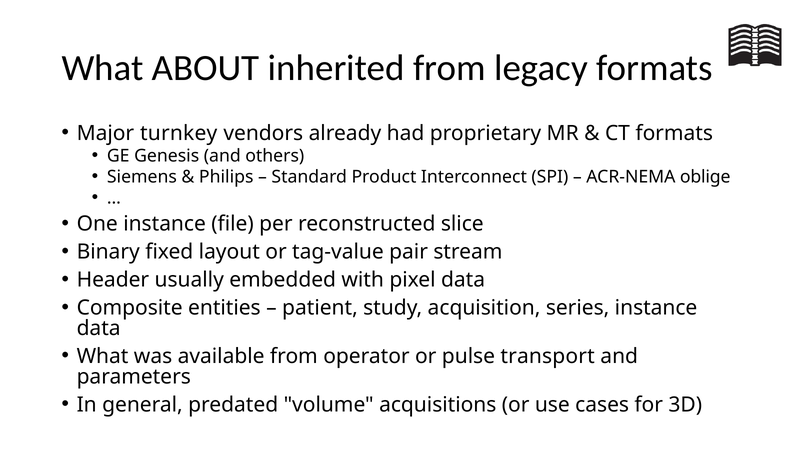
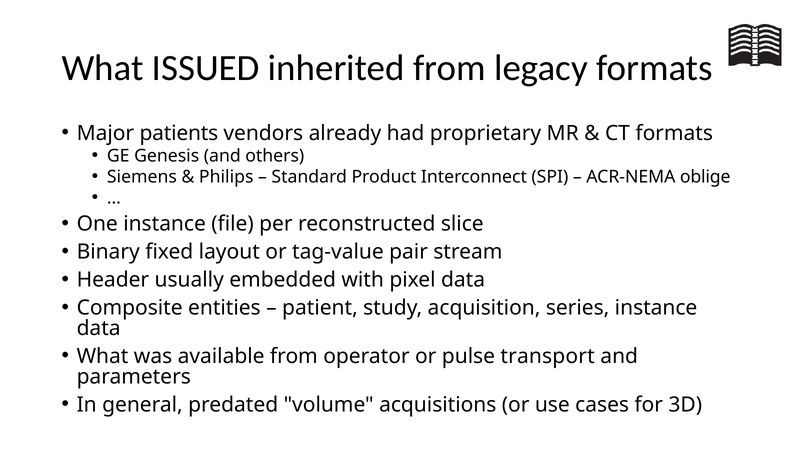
ABOUT: ABOUT -> ISSUED
turnkey: turnkey -> patients
